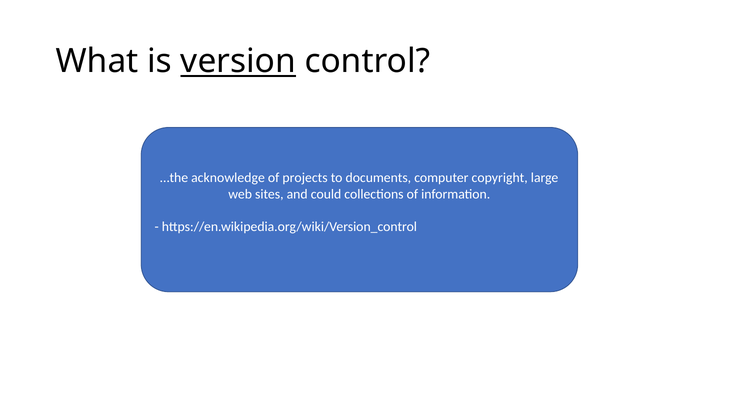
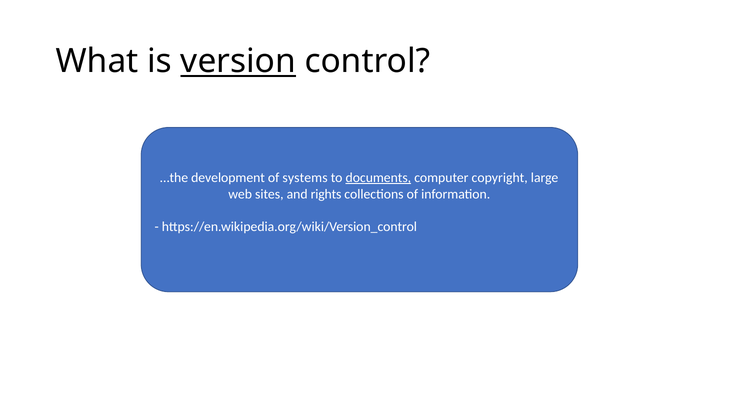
acknowledge: acknowledge -> development
projects: projects -> systems
documents underline: none -> present
could: could -> rights
